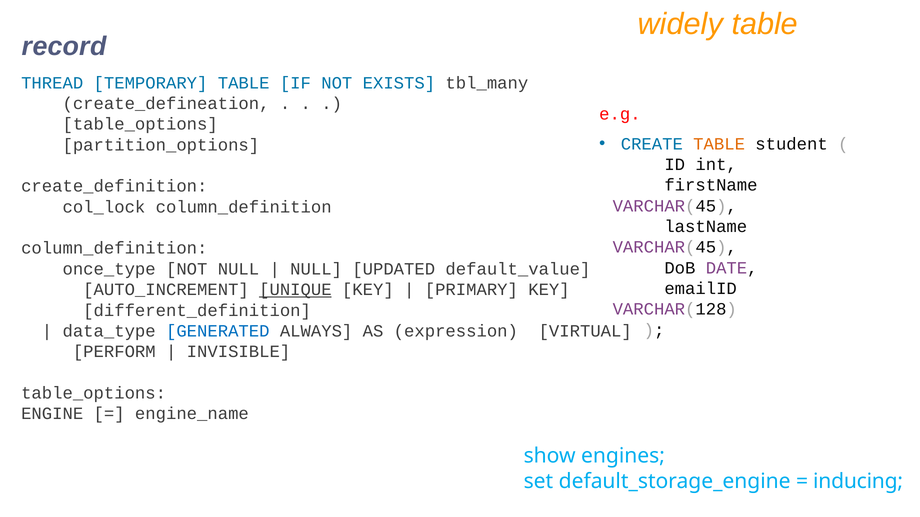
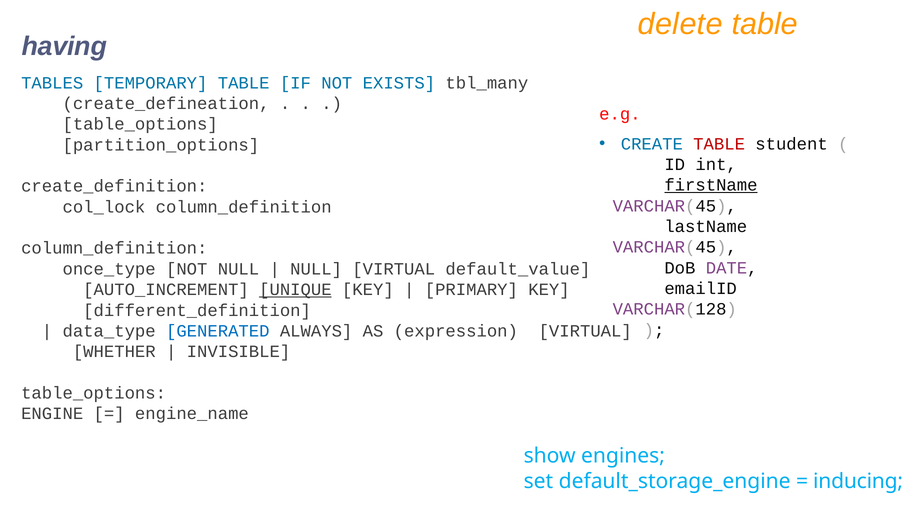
widely: widely -> delete
record: record -> having
THREAD: THREAD -> TABLES
TABLE at (719, 144) colour: orange -> red
firstName underline: none -> present
NULL UPDATED: UPDATED -> VIRTUAL
PERFORM: PERFORM -> WHETHER
